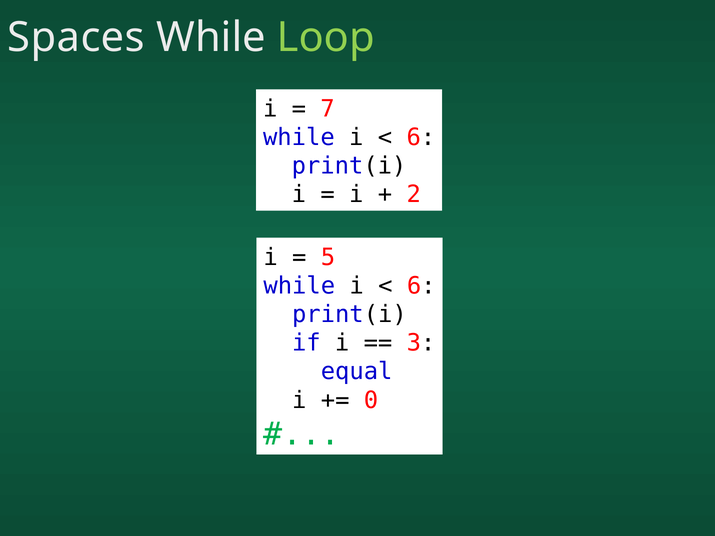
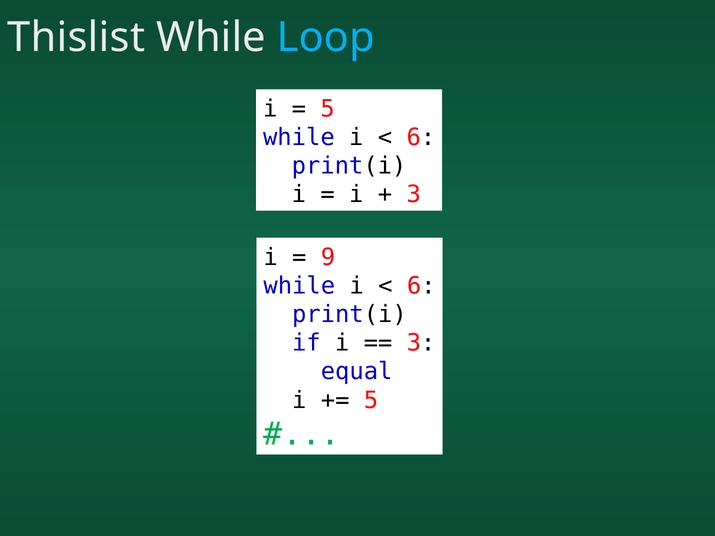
Spaces: Spaces -> Thislist
Loop colour: light green -> light blue
7 at (328, 109): 7 -> 5
2 at (414, 195): 2 -> 3
5: 5 -> 9
0 at (371, 400): 0 -> 5
